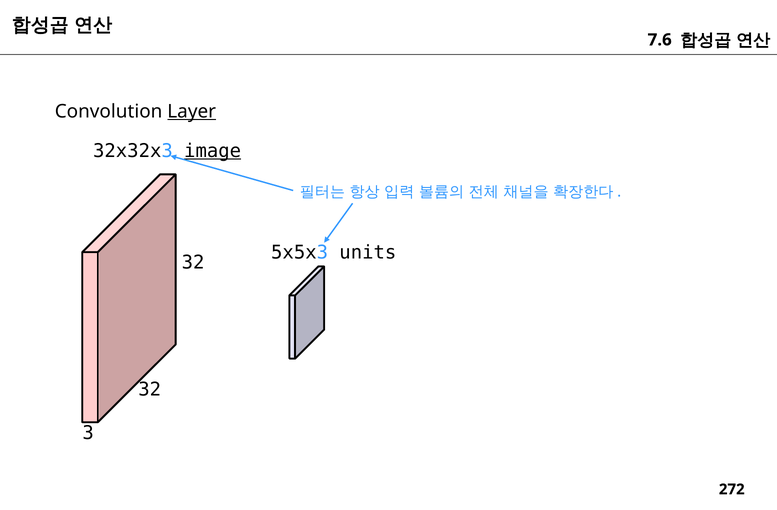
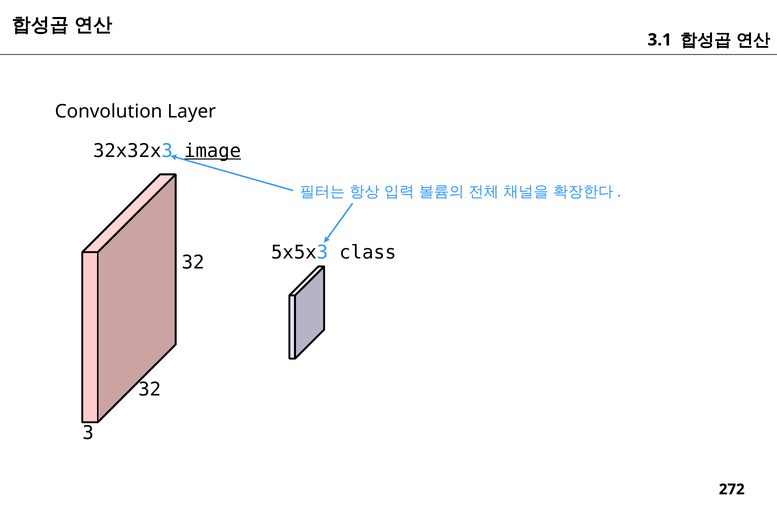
7.6: 7.6 -> 3.1
Layer underline: present -> none
units: units -> class
